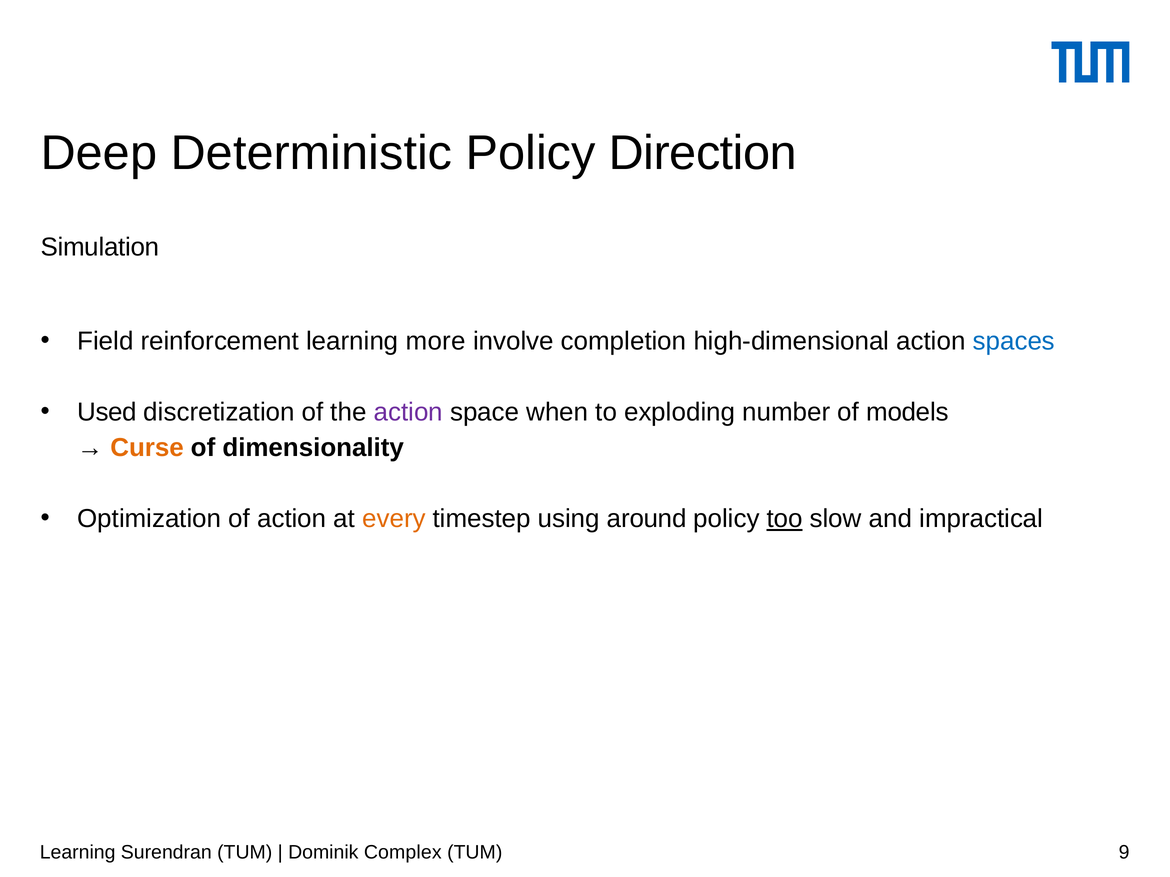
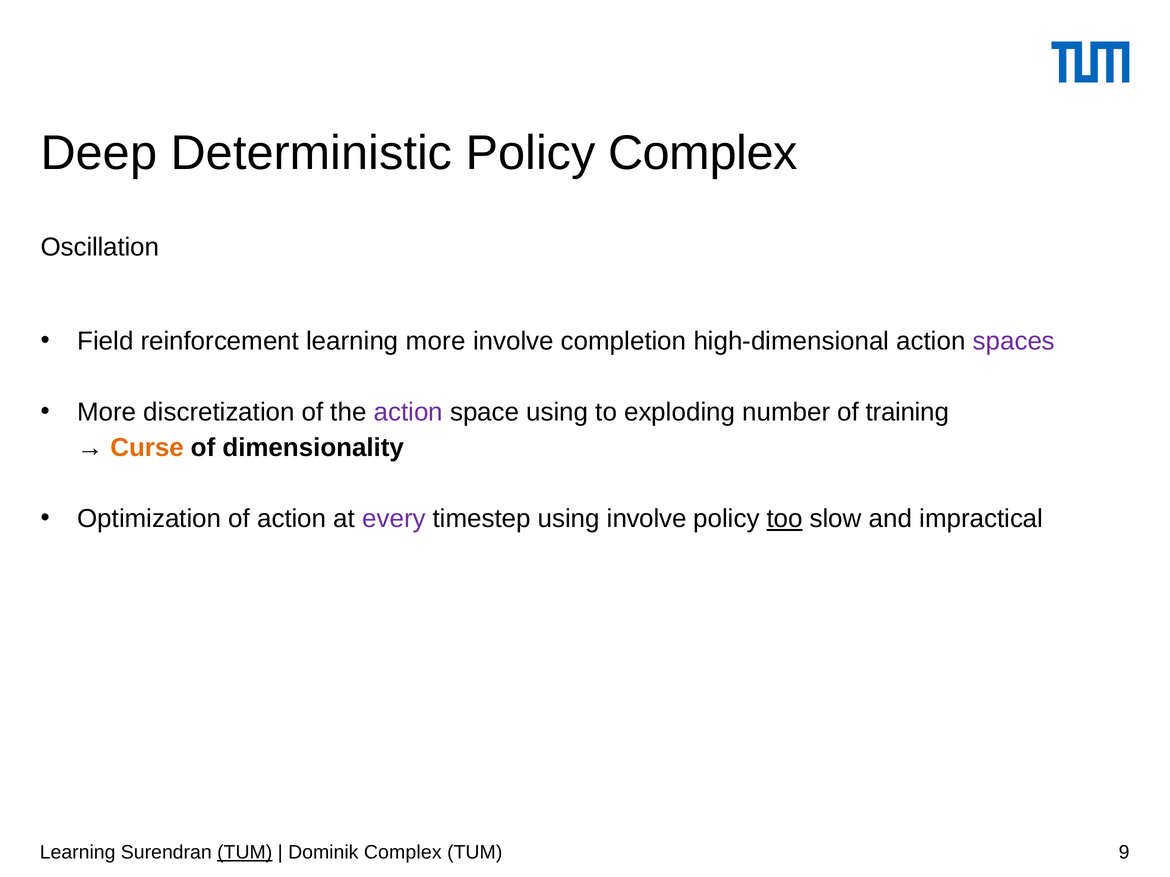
Policy Direction: Direction -> Complex
Simulation: Simulation -> Oscillation
spaces colour: blue -> purple
Used at (107, 413): Used -> More
space when: when -> using
models: models -> training
every colour: orange -> purple
using around: around -> involve
TUM at (245, 853) underline: none -> present
